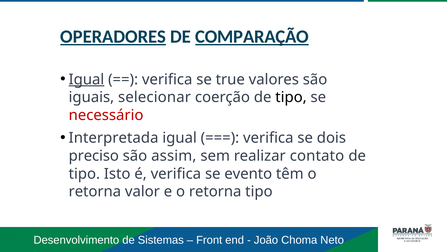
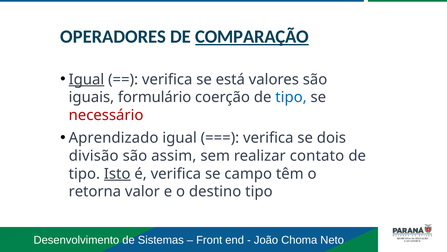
OPERADORES underline: present -> none
true: true -> está
selecionar: selecionar -> formulário
tipo at (291, 97) colour: black -> blue
Interpretada: Interpretada -> Aprendizado
preciso: preciso -> divisão
Isto underline: none -> present
evento: evento -> campo
e o retorna: retorna -> destino
